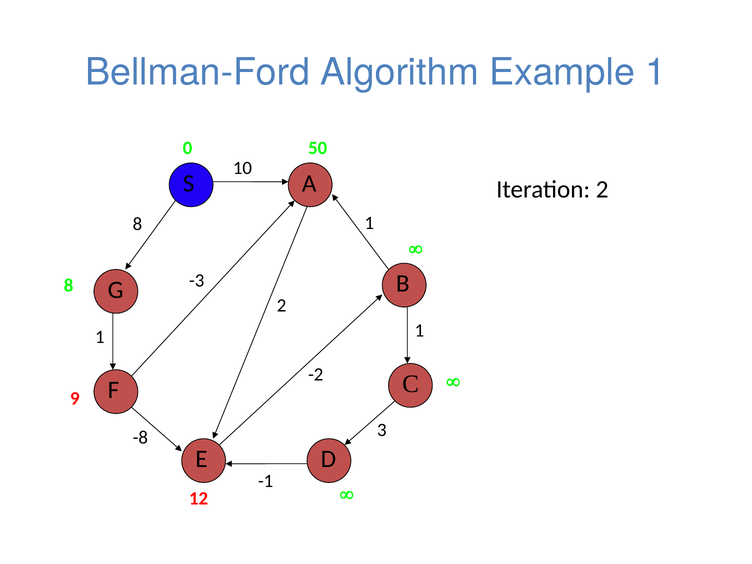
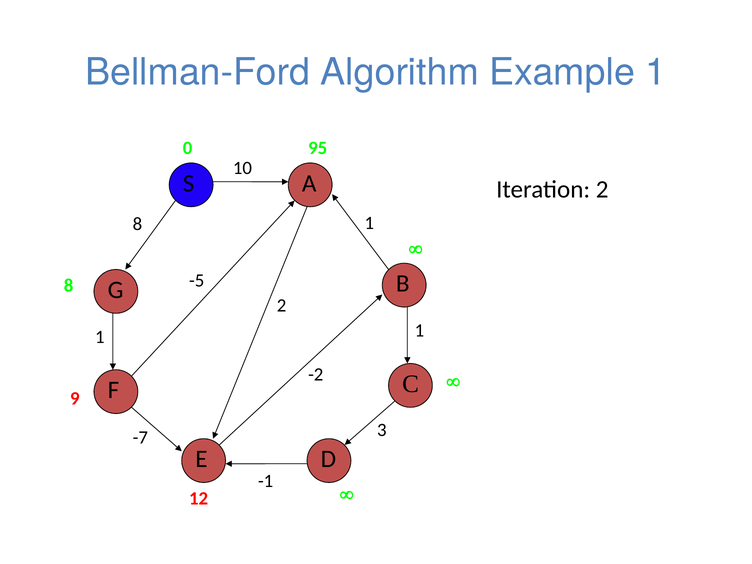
50: 50 -> 95
-3: -3 -> -5
-8: -8 -> -7
